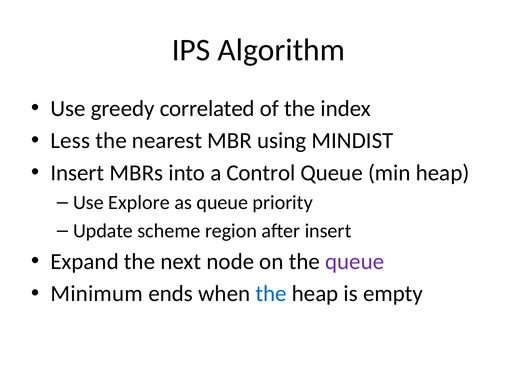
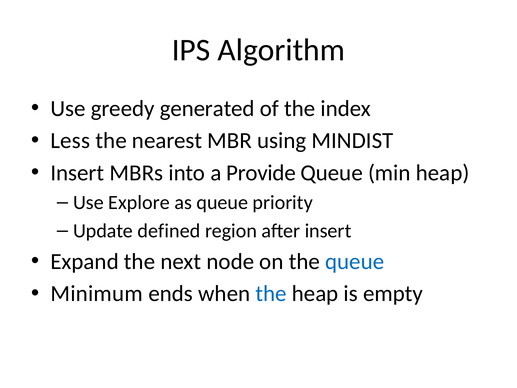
correlated: correlated -> generated
Control: Control -> Provide
scheme: scheme -> defined
queue at (355, 261) colour: purple -> blue
